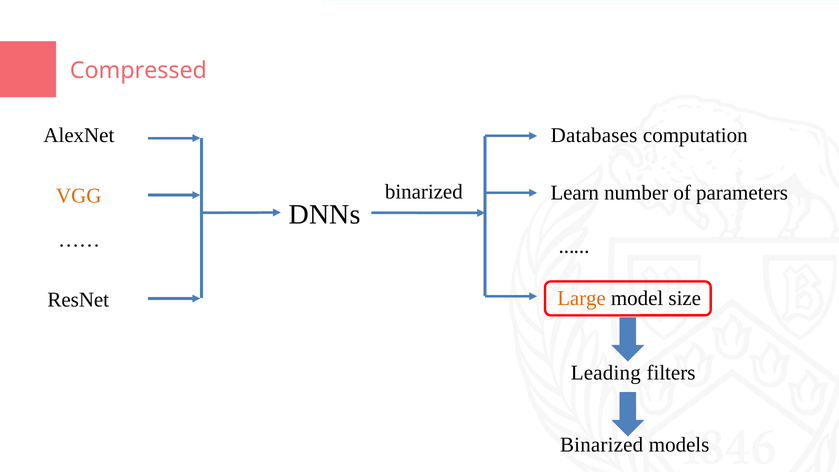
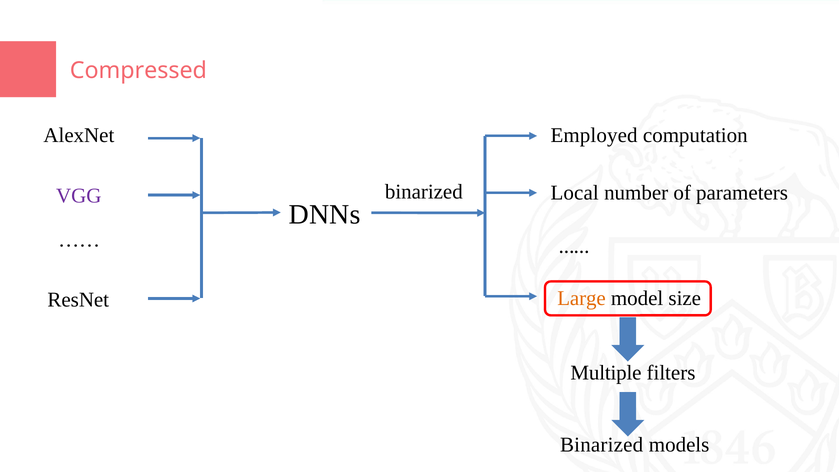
Databases: Databases -> Employed
Learn: Learn -> Local
VGG colour: orange -> purple
Leading: Leading -> Multiple
